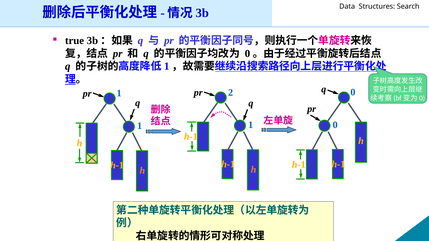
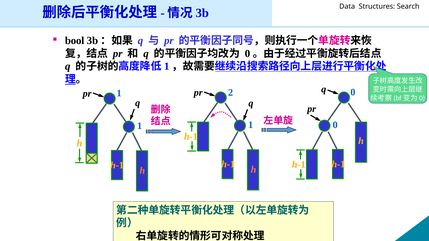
true: true -> bool
